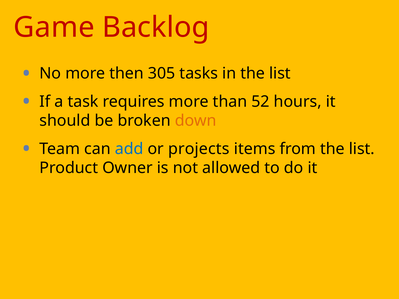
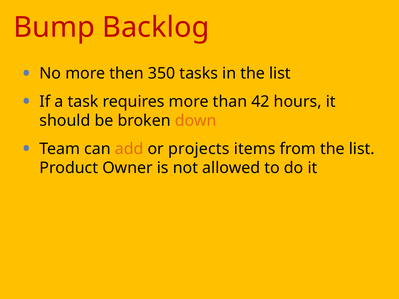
Game: Game -> Bump
305: 305 -> 350
52: 52 -> 42
add colour: blue -> orange
